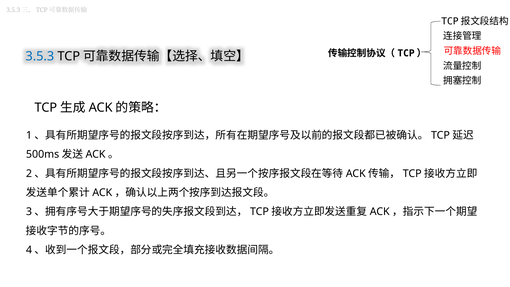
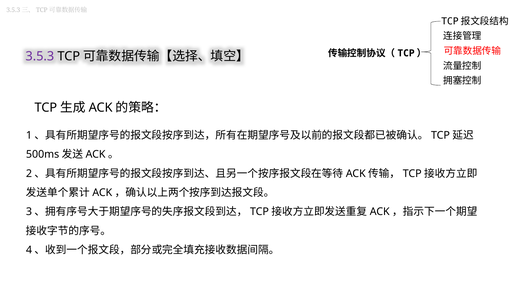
3.5.3 colour: blue -> purple
